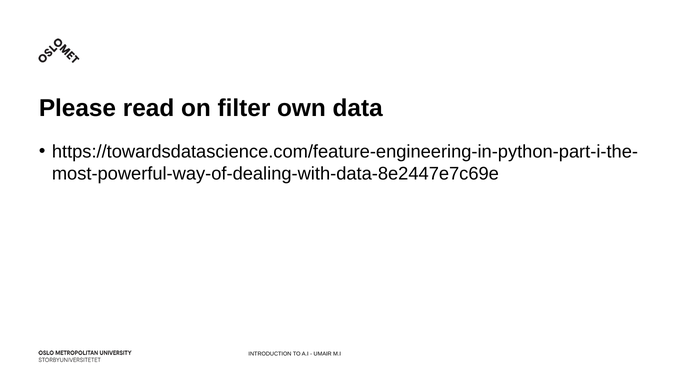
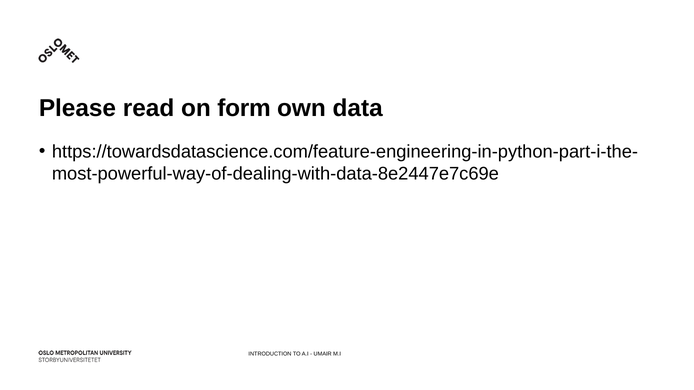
filter: filter -> form
